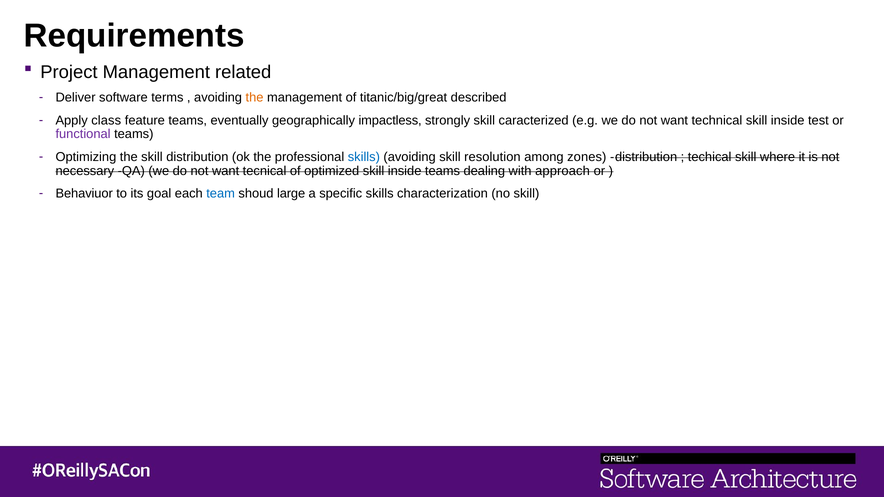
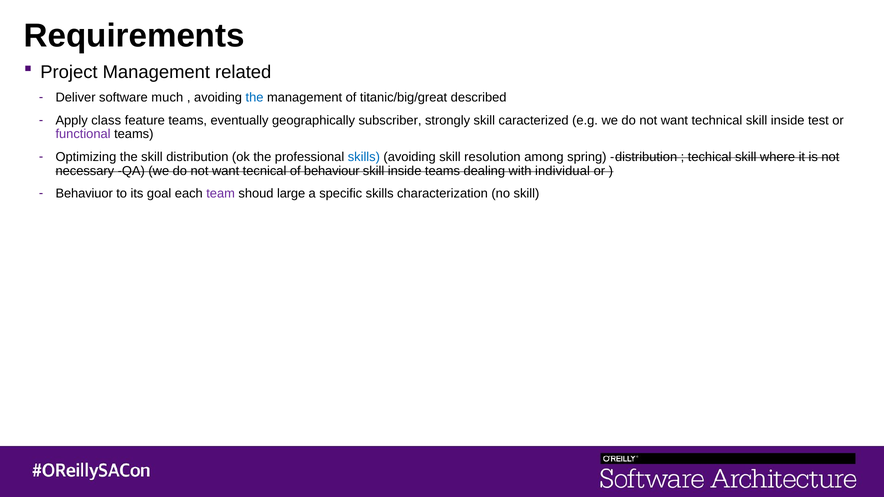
terms: terms -> much
the at (255, 98) colour: orange -> blue
impactless: impactless -> subscriber
zones: zones -> spring
optimized: optimized -> behaviour
approach: approach -> individual
team colour: blue -> purple
